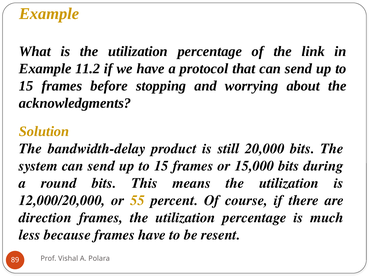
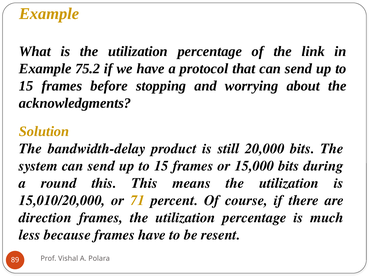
11.2: 11.2 -> 75.2
round bits: bits -> this
12,000/20,000: 12,000/20,000 -> 15,010/20,000
55: 55 -> 71
